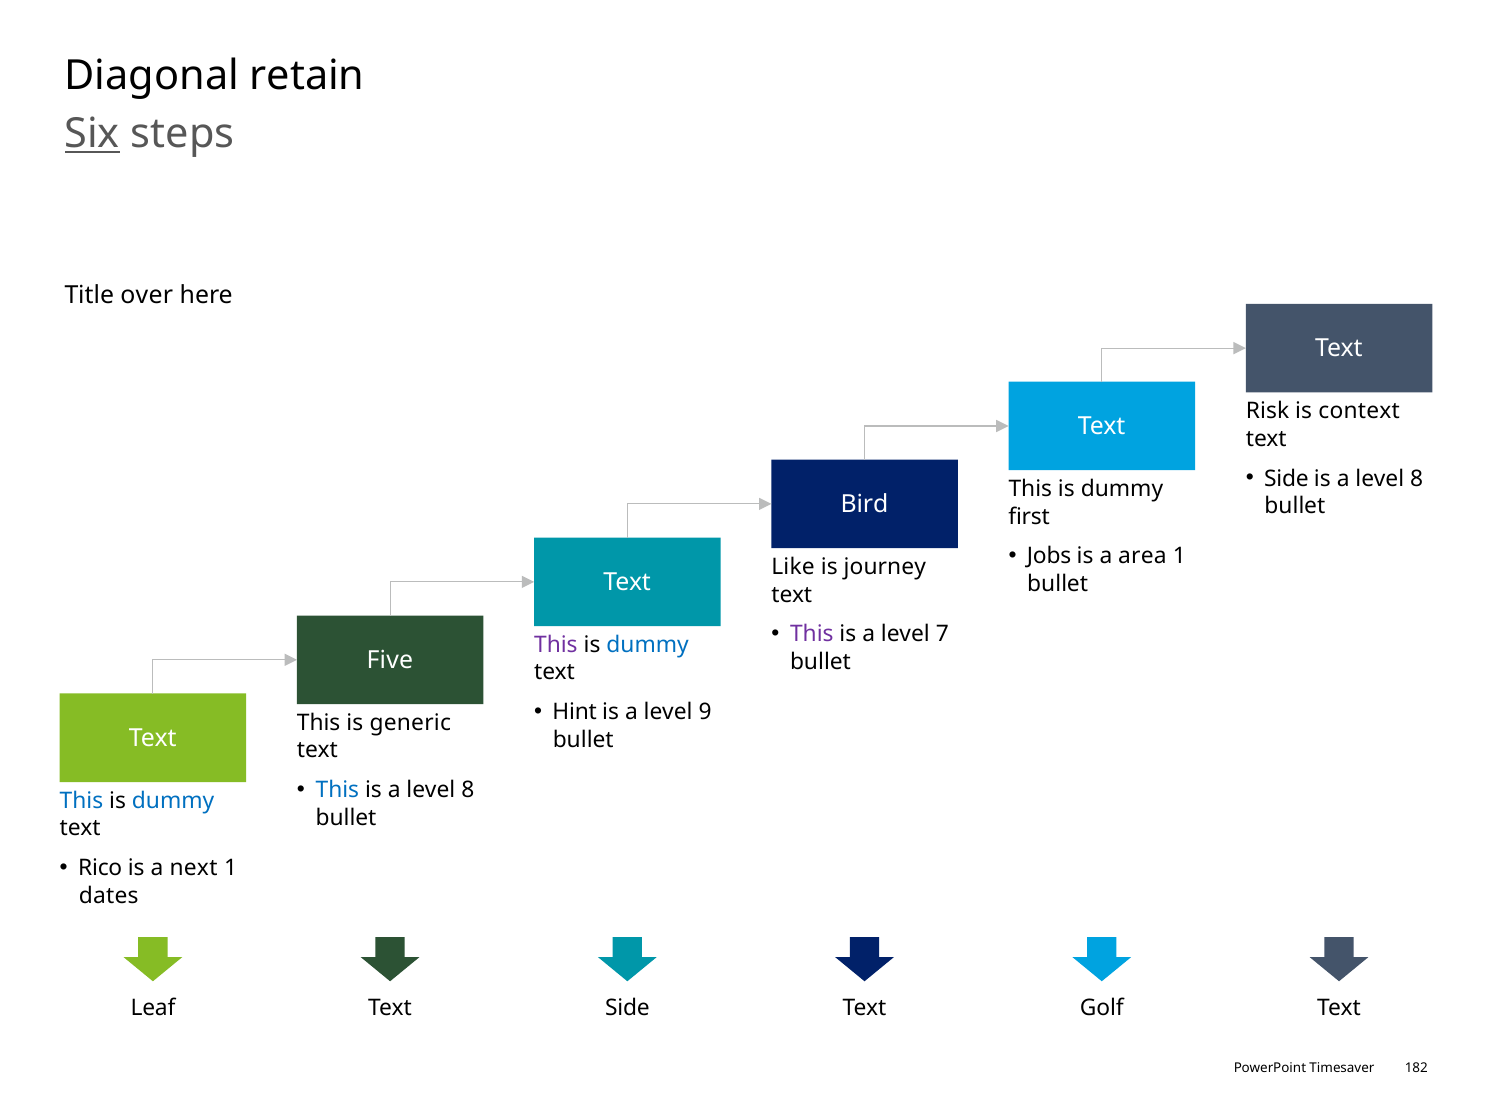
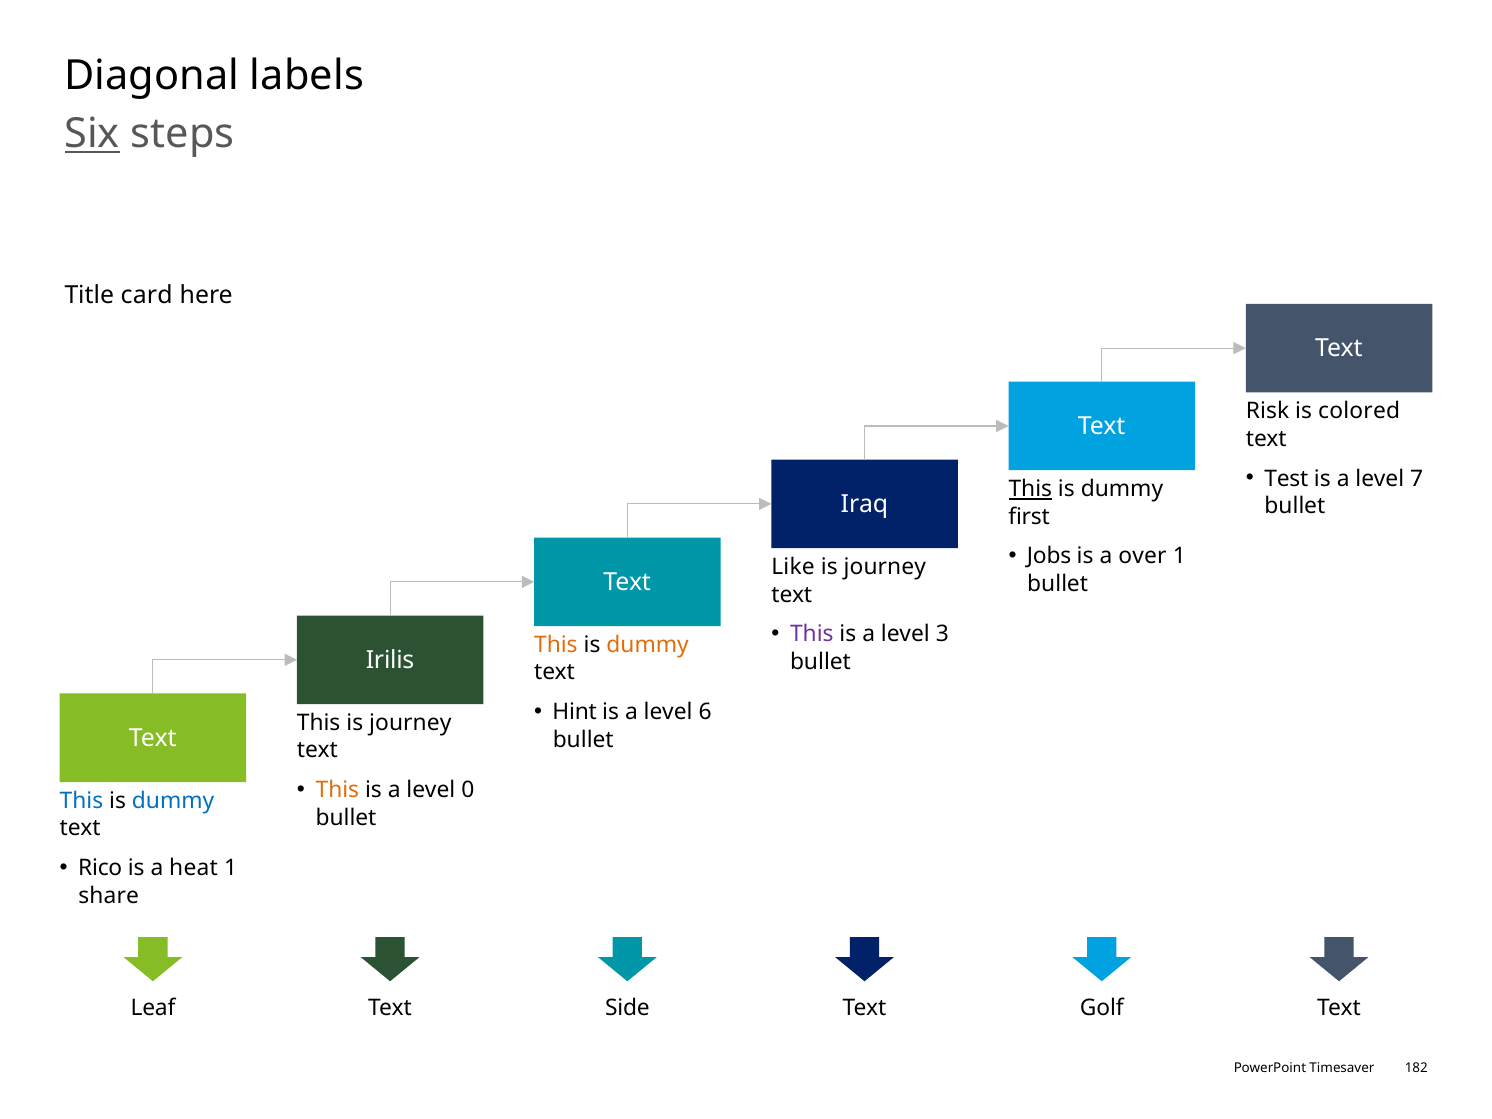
retain: retain -> labels
over: over -> card
context: context -> colored
Side at (1286, 478): Side -> Test
8 at (1417, 478): 8 -> 7
This at (1030, 489) underline: none -> present
Bird: Bird -> Iraq
area: area -> over
7: 7 -> 3
This at (556, 645) colour: purple -> orange
dummy at (648, 645) colour: blue -> orange
Five: Five -> Irilis
9: 9 -> 6
This is generic: generic -> journey
This at (337, 790) colour: blue -> orange
8 at (468, 790): 8 -> 0
next: next -> heat
dates: dates -> share
